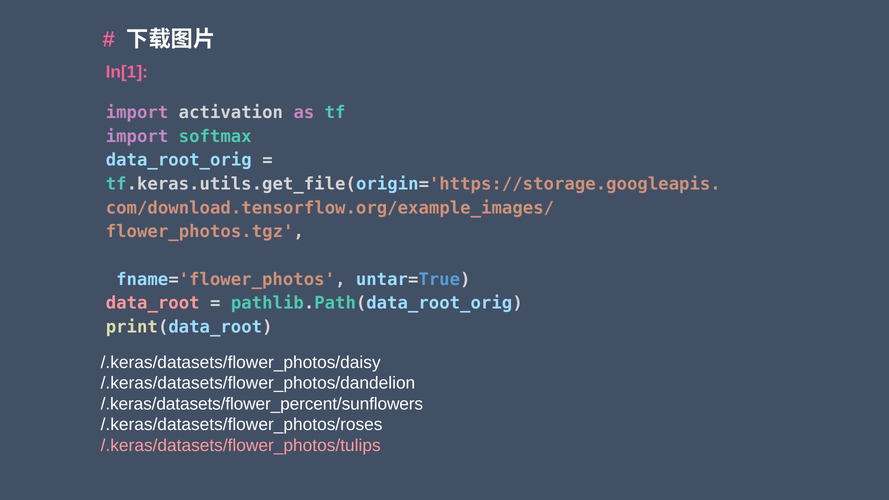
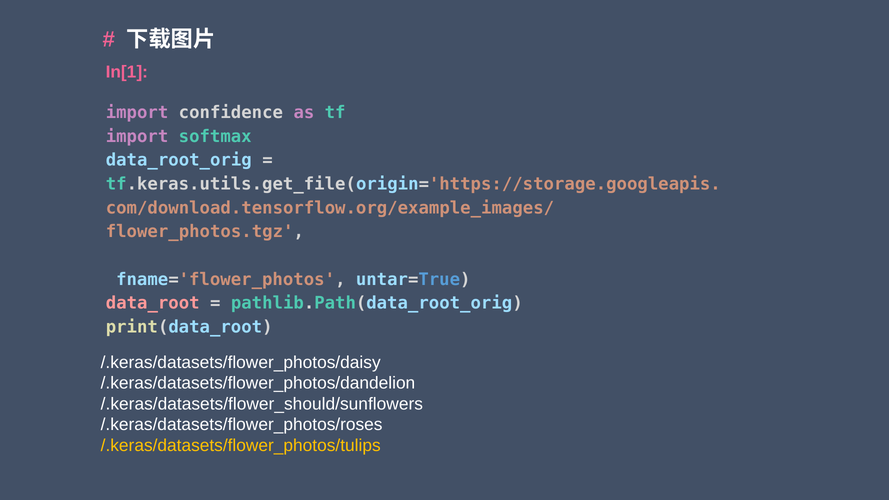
activation: activation -> confidence
/.keras/datasets/flower_percent/sunflowers: /.keras/datasets/flower_percent/sunflowers -> /.keras/datasets/flower_should/sunflowers
/.keras/datasets/flower_photos/tulips colour: pink -> yellow
